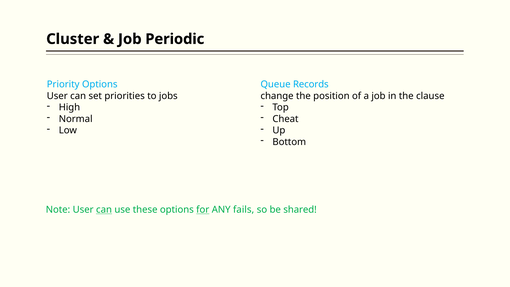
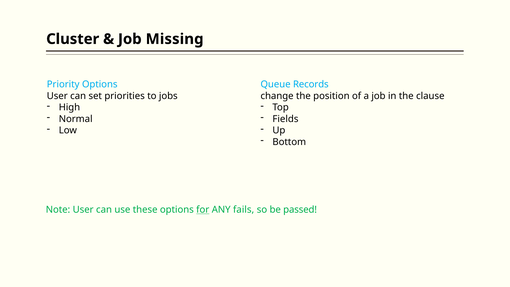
Periodic: Periodic -> Missing
Cheat: Cheat -> Fields
can at (104, 210) underline: present -> none
shared: shared -> passed
